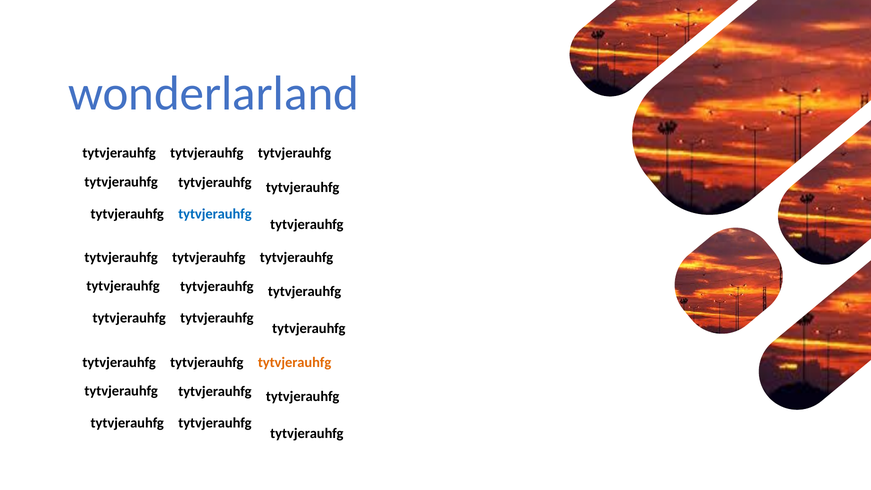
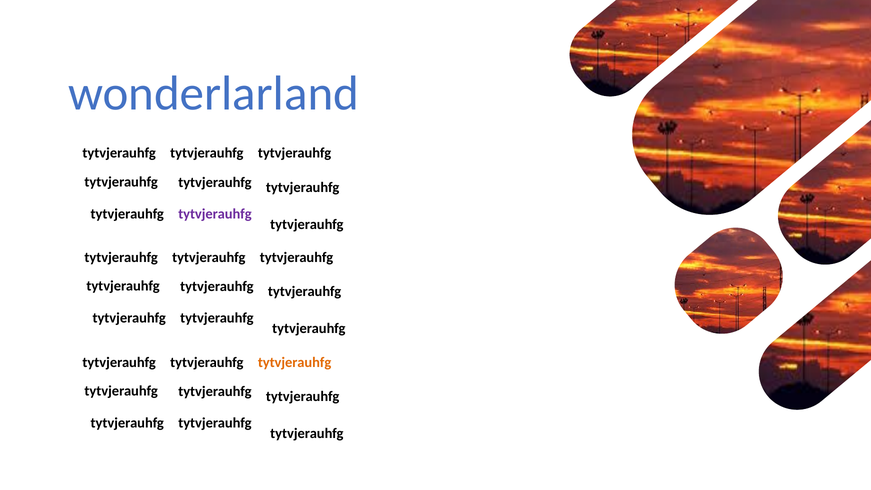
tytvjerauhfg at (215, 214) colour: blue -> purple
